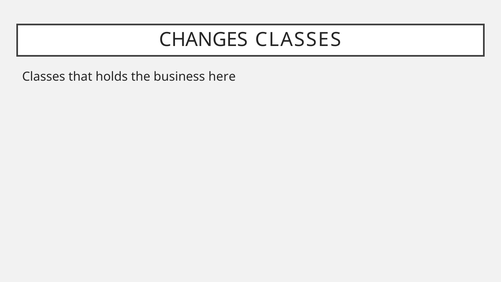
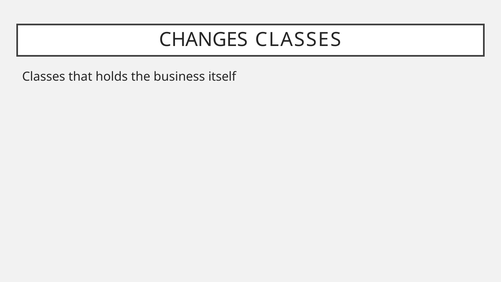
here: here -> itself
